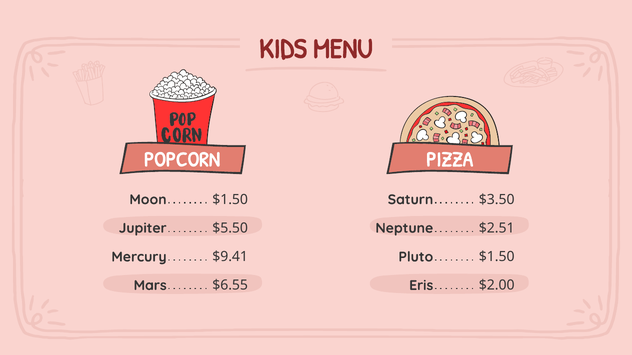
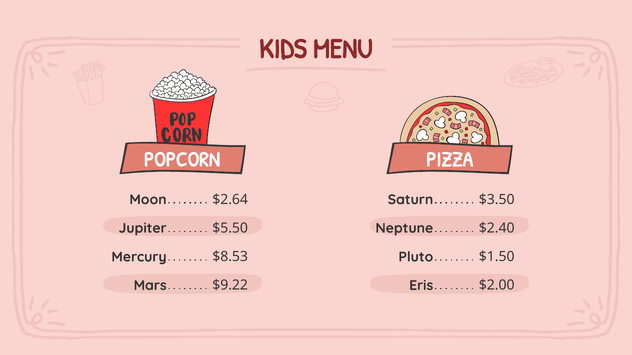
Moon $1.50: $1.50 -> $2.64
$2.51: $2.51 -> $2.40
$9.41: $9.41 -> $8.53
$6.55: $6.55 -> $9.22
